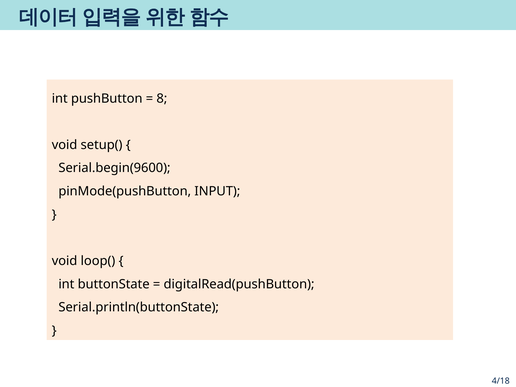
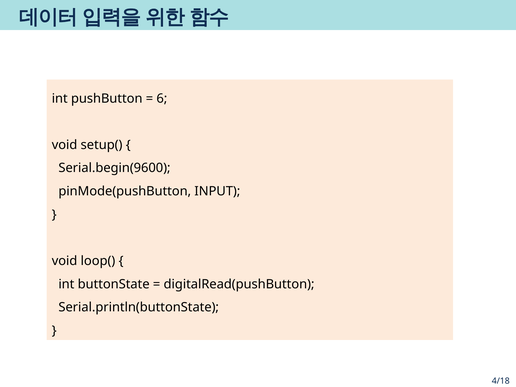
8: 8 -> 6
